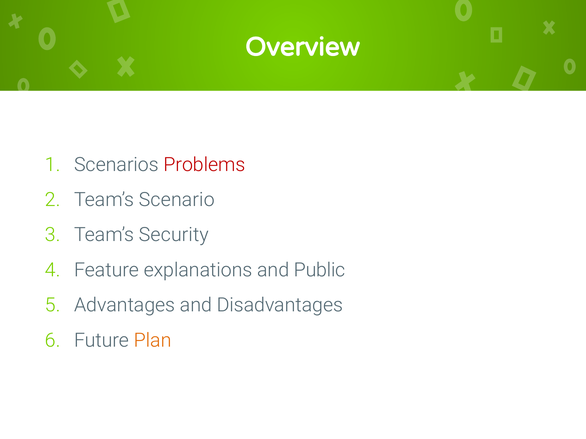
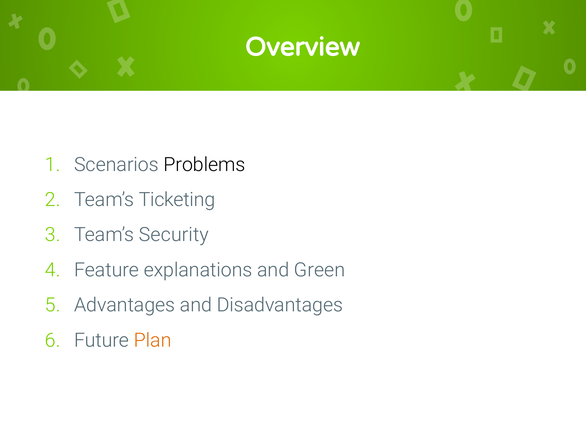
Problems colour: red -> black
Scenario: Scenario -> Ticketing
Public: Public -> Green
